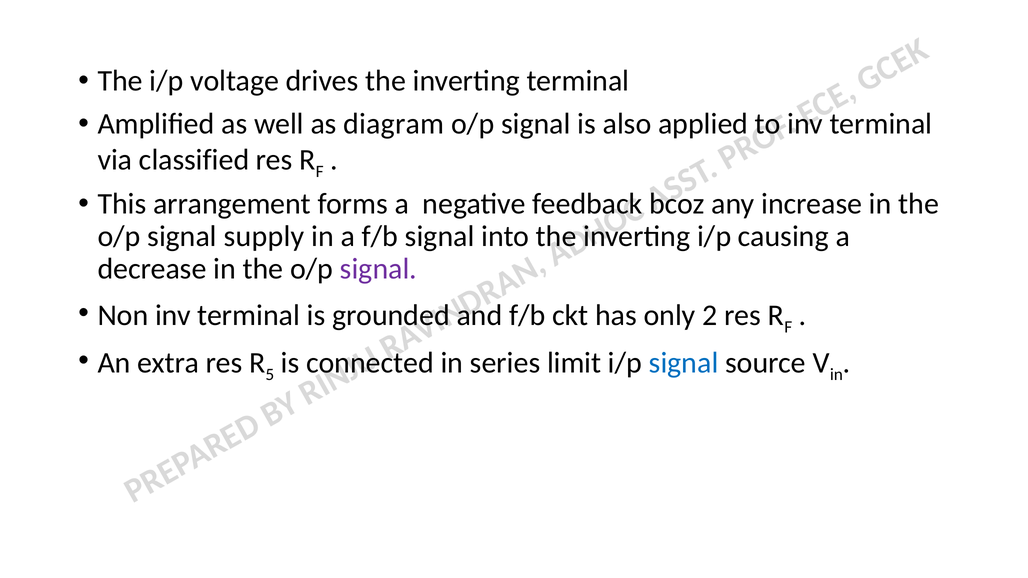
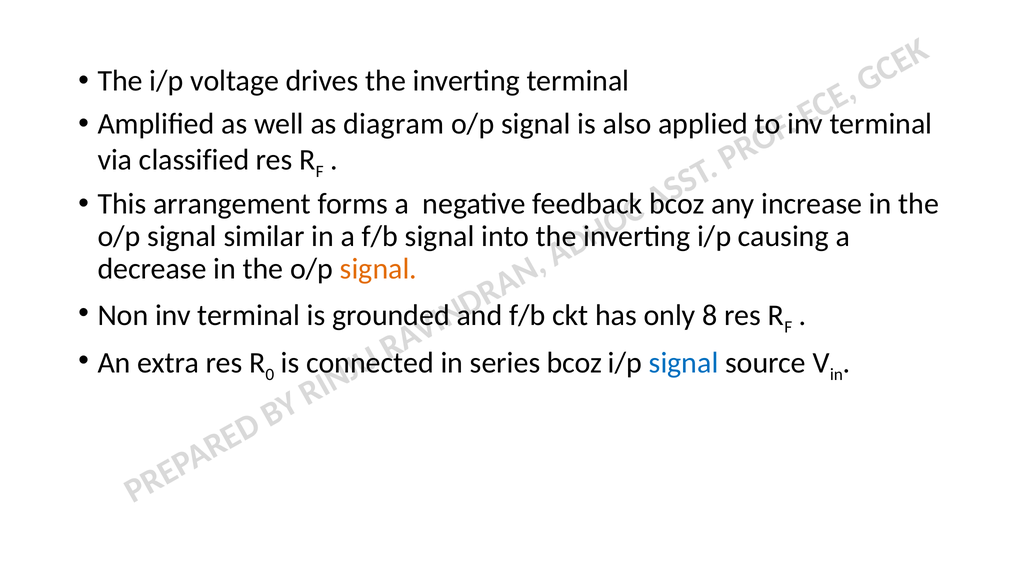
supply: supply -> similar
signal at (378, 269) colour: purple -> orange
2: 2 -> 8
5: 5 -> 0
series limit: limit -> bcoz
